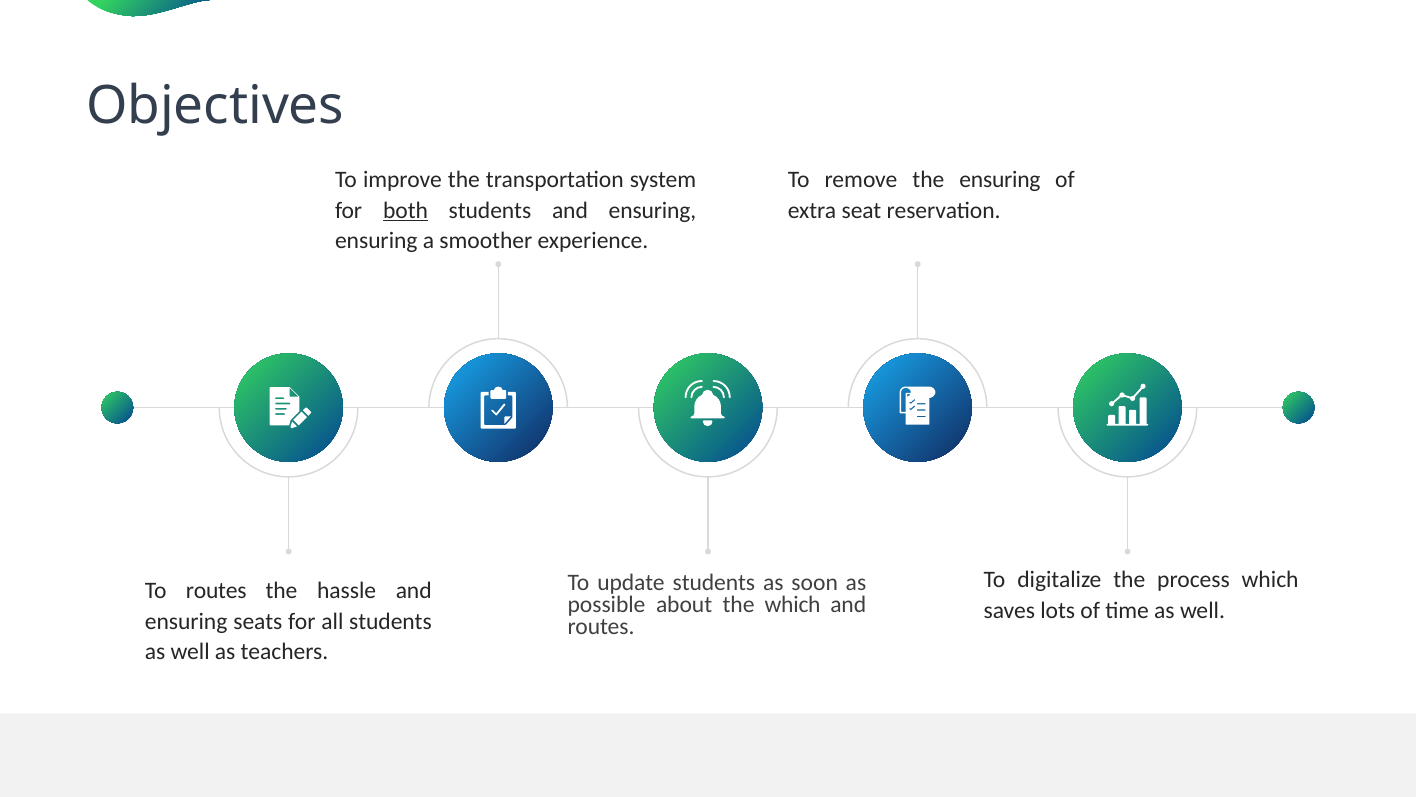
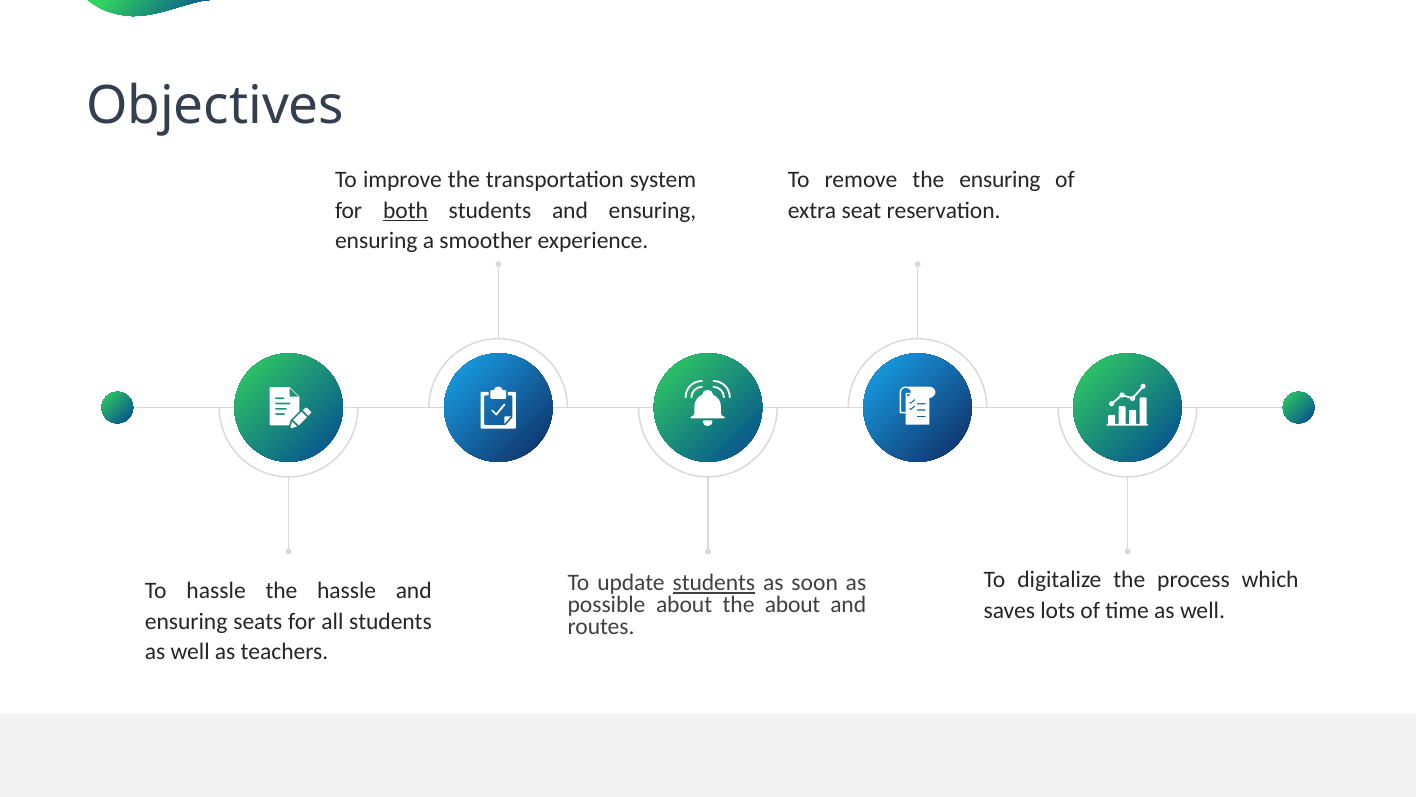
students at (714, 582) underline: none -> present
To routes: routes -> hassle
the which: which -> about
